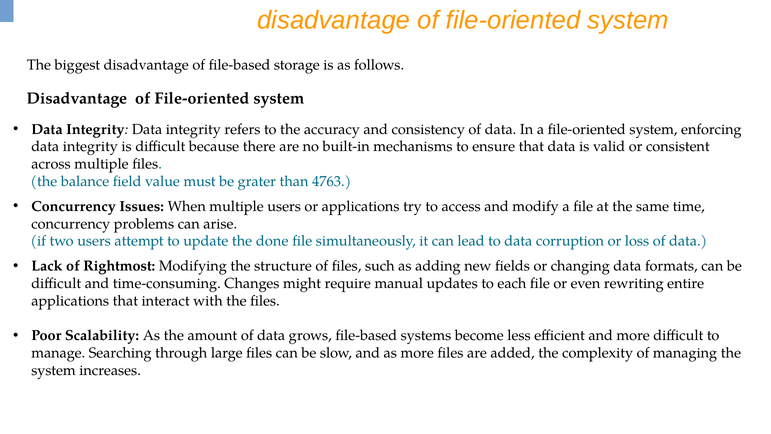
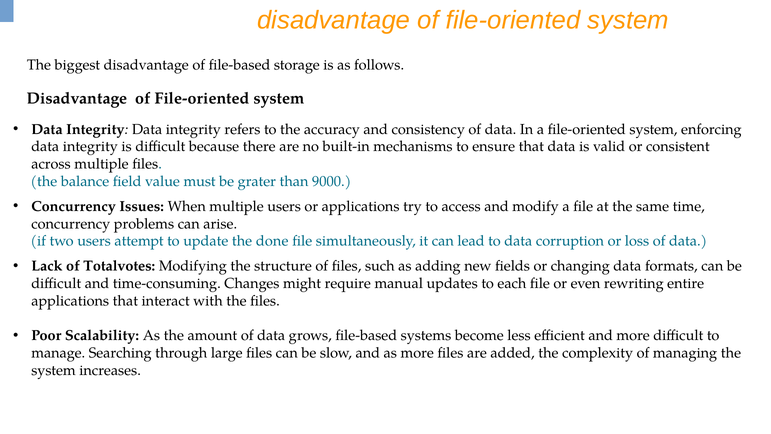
4763: 4763 -> 9000
Rightmost: Rightmost -> Totalvotes
